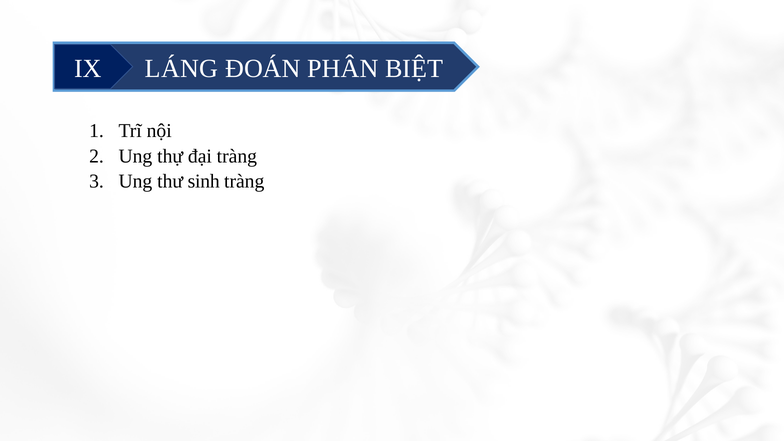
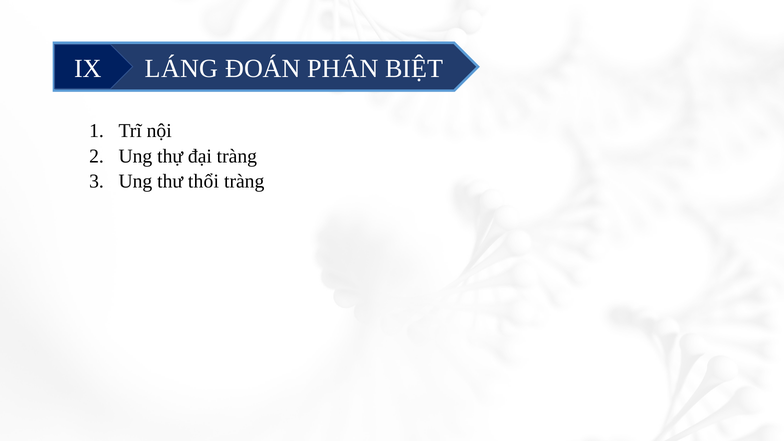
sinh: sinh -> thổi
